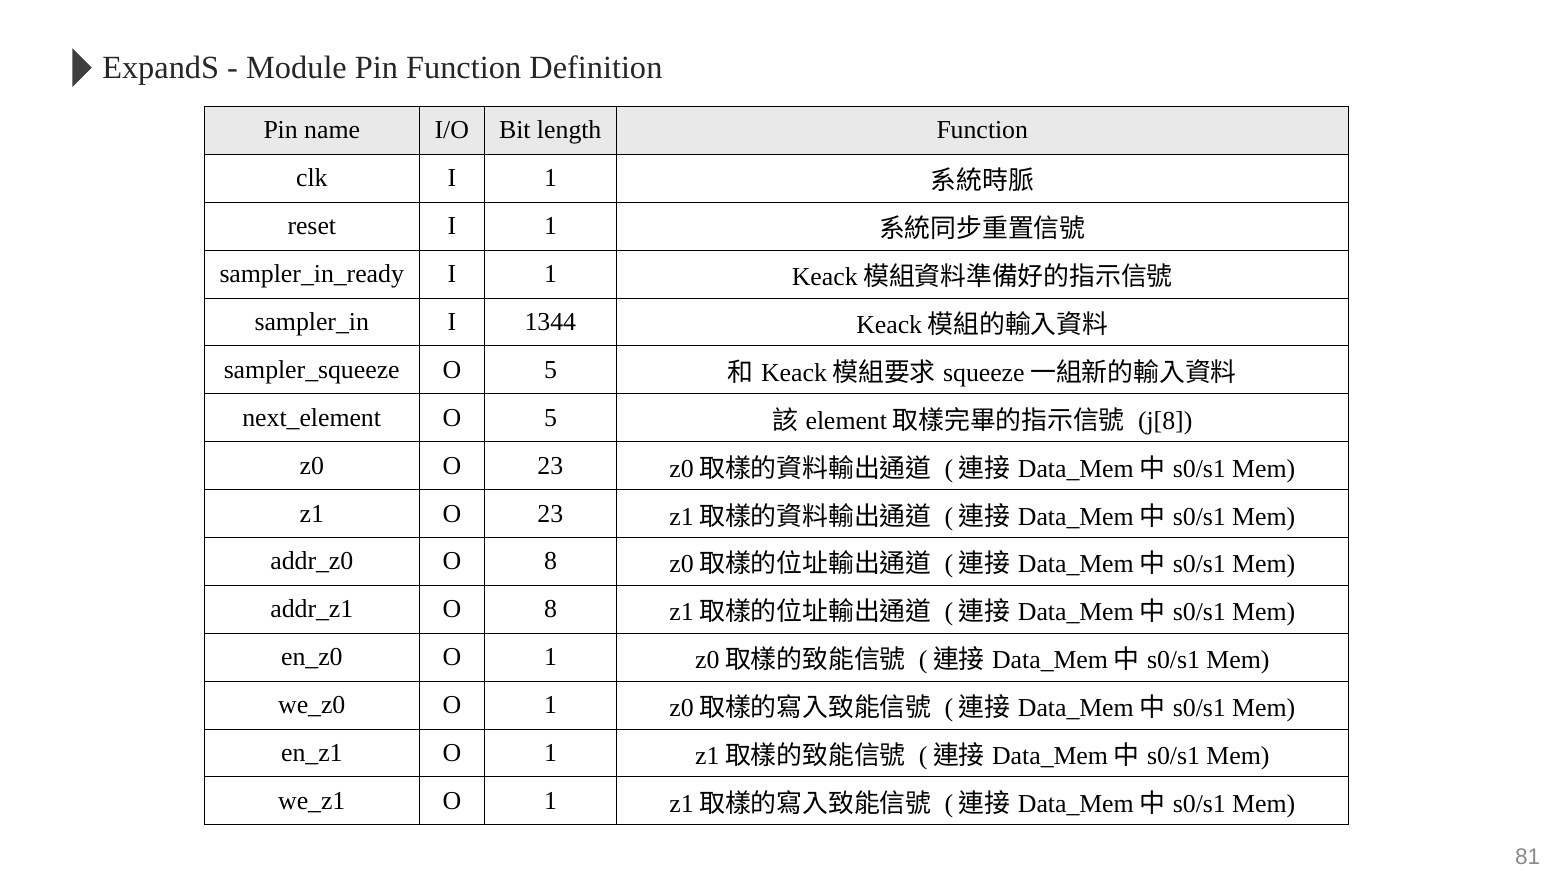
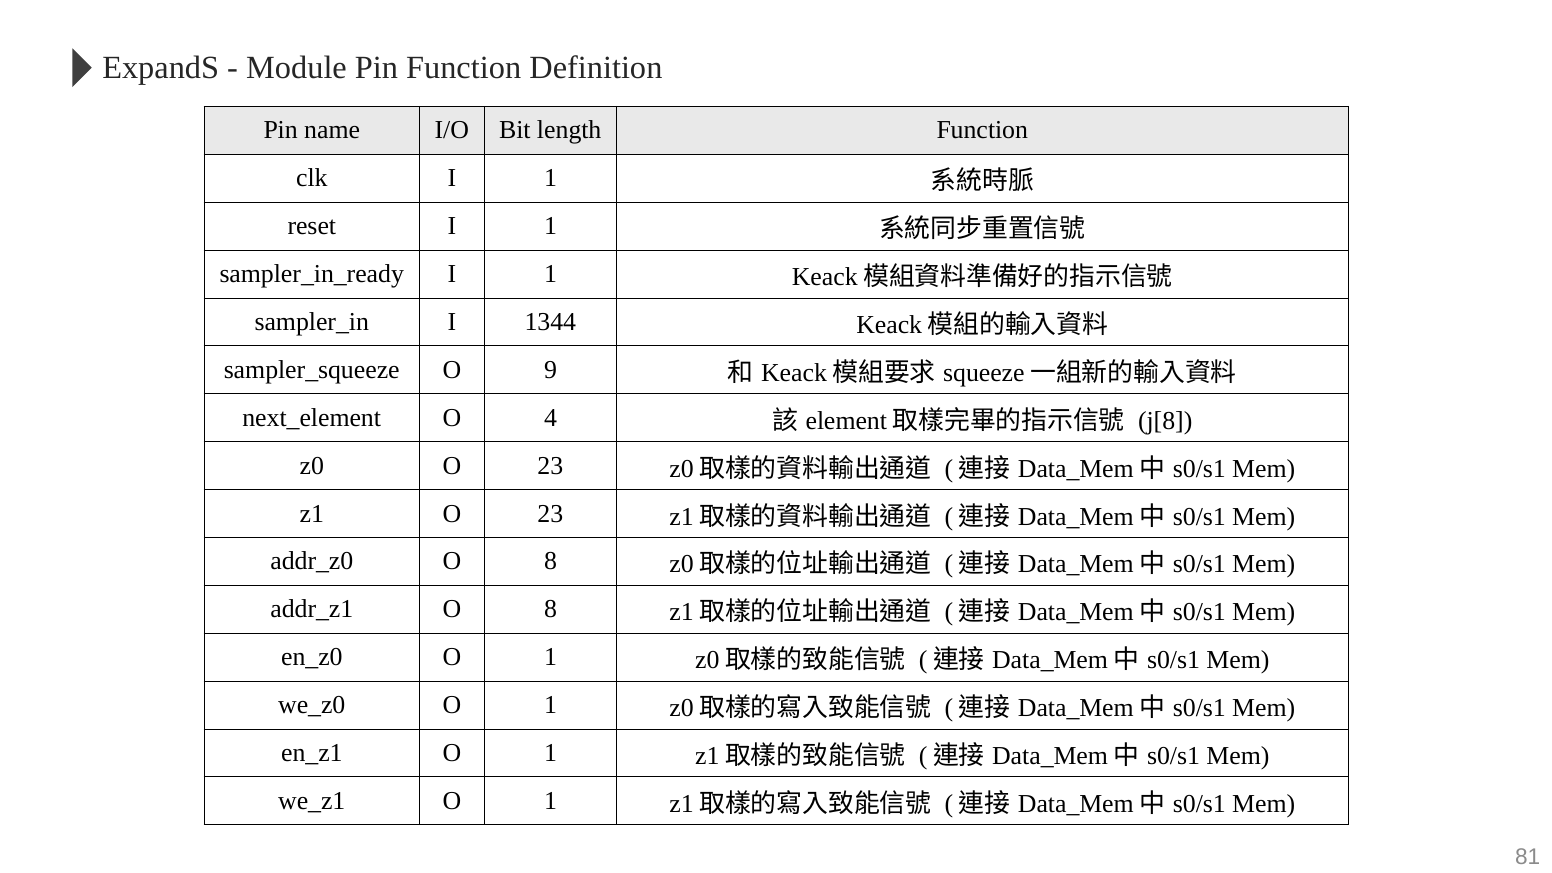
5 at (550, 370): 5 -> 9
5 at (550, 418): 5 -> 4
